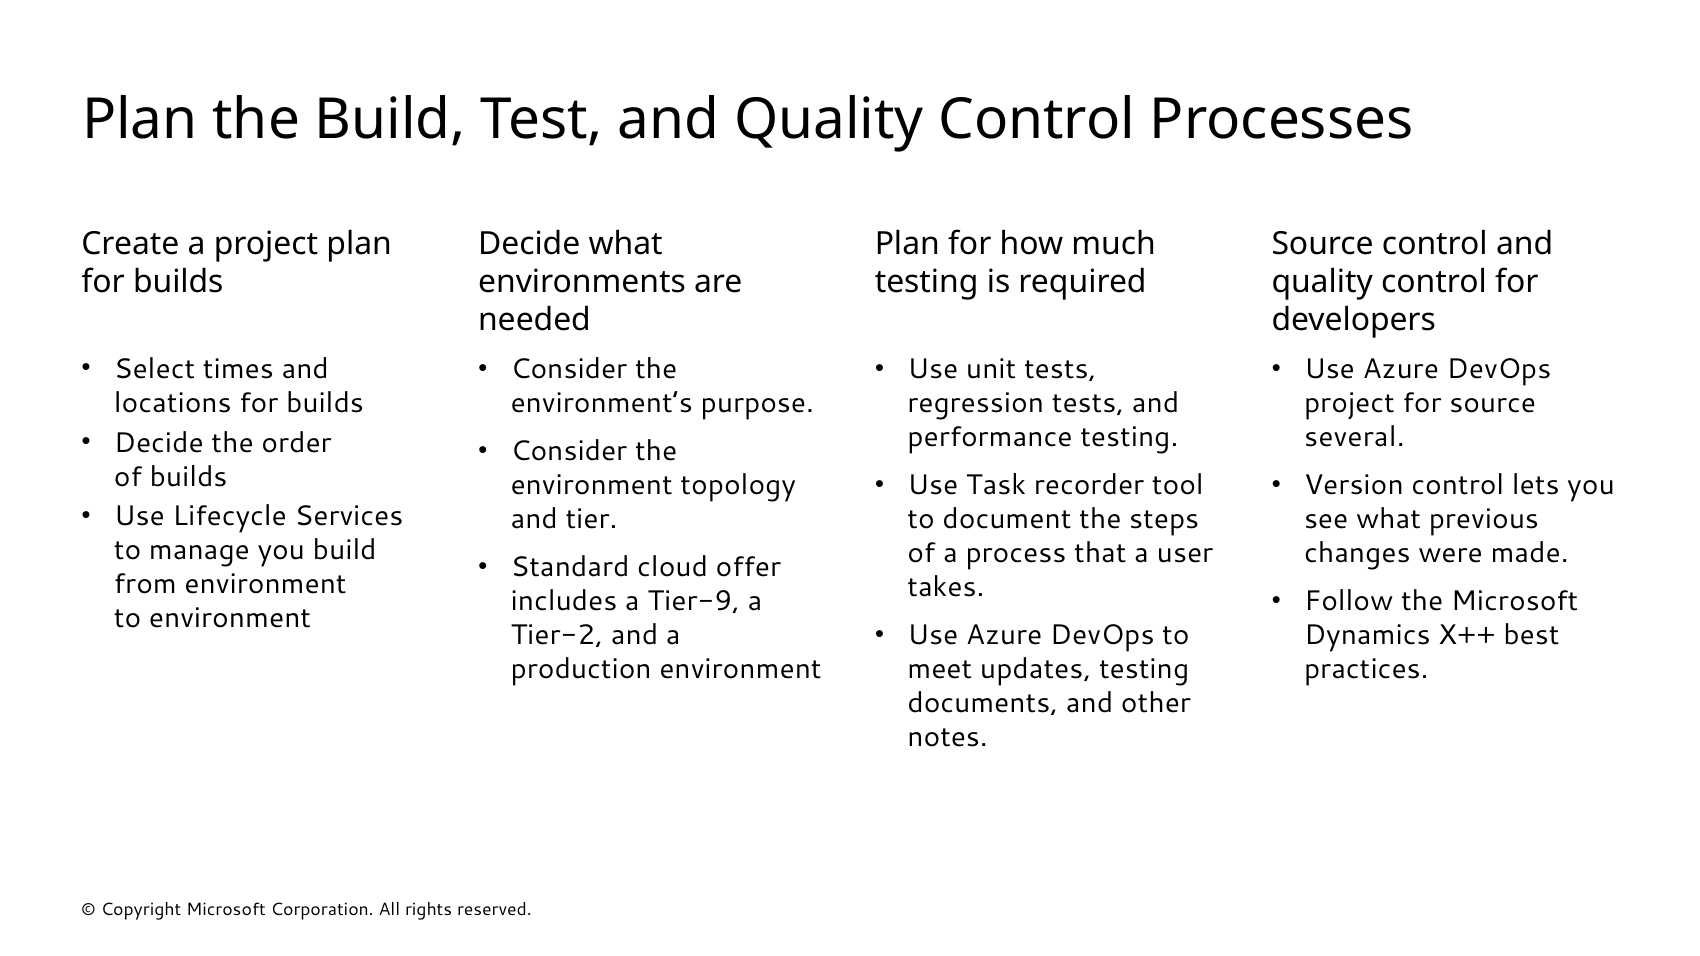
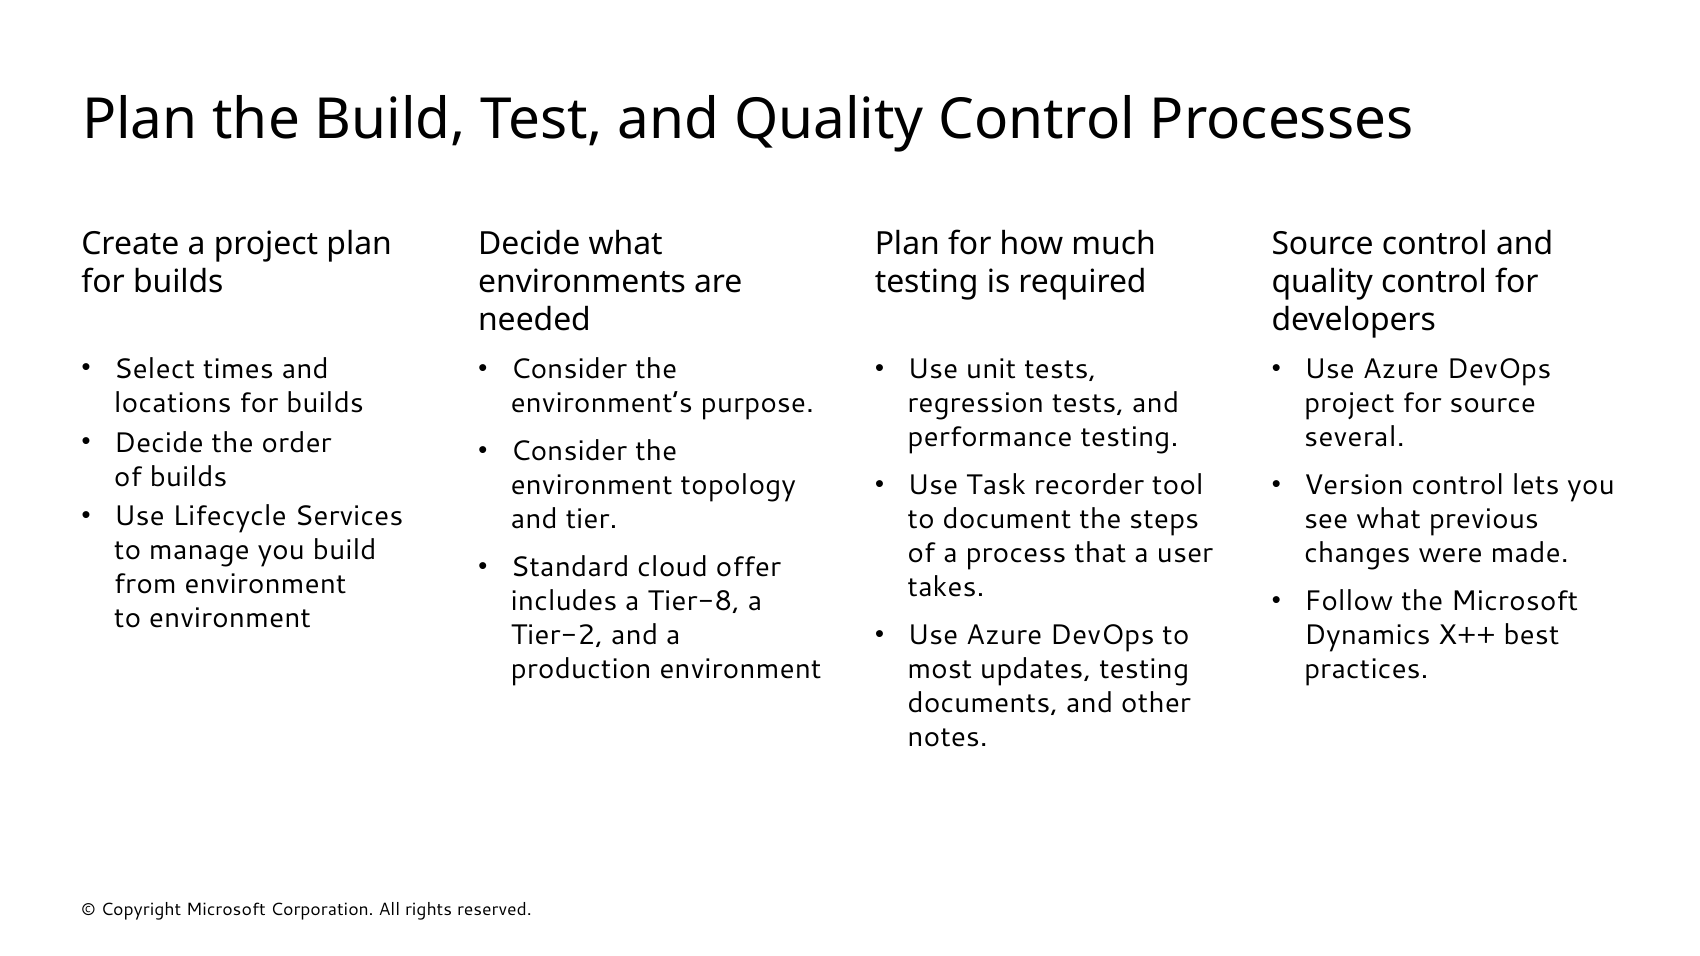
Tier-9: Tier-9 -> Tier-8
meet: meet -> most
